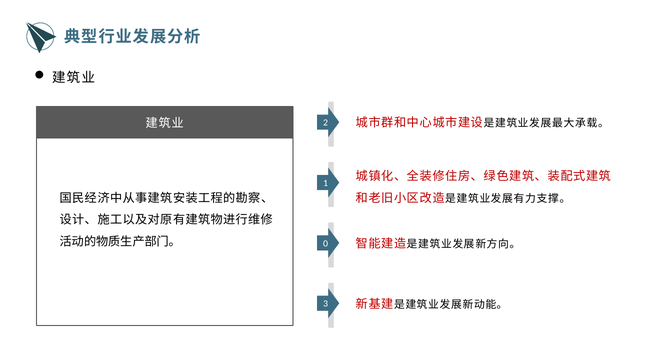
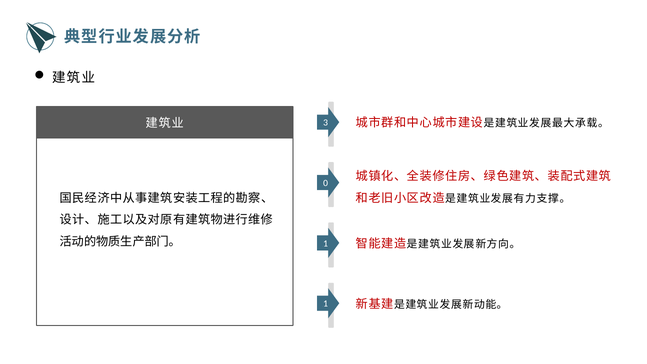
2: 2 -> 3
1 at (326, 183): 1 -> 0
0 at (326, 243): 0 -> 1
3 at (326, 304): 3 -> 1
